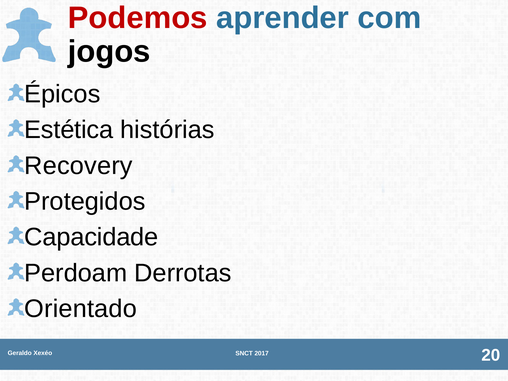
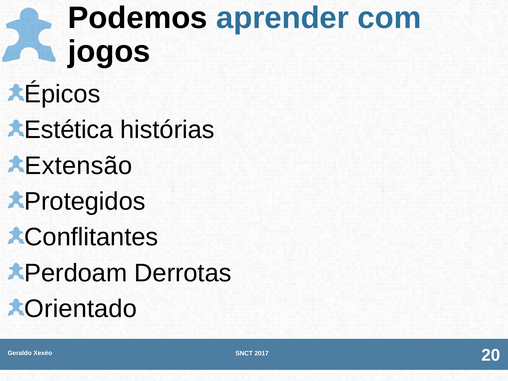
Podemos colour: red -> black
Recovery: Recovery -> Extensão
Capacidade: Capacidade -> Conflitantes
